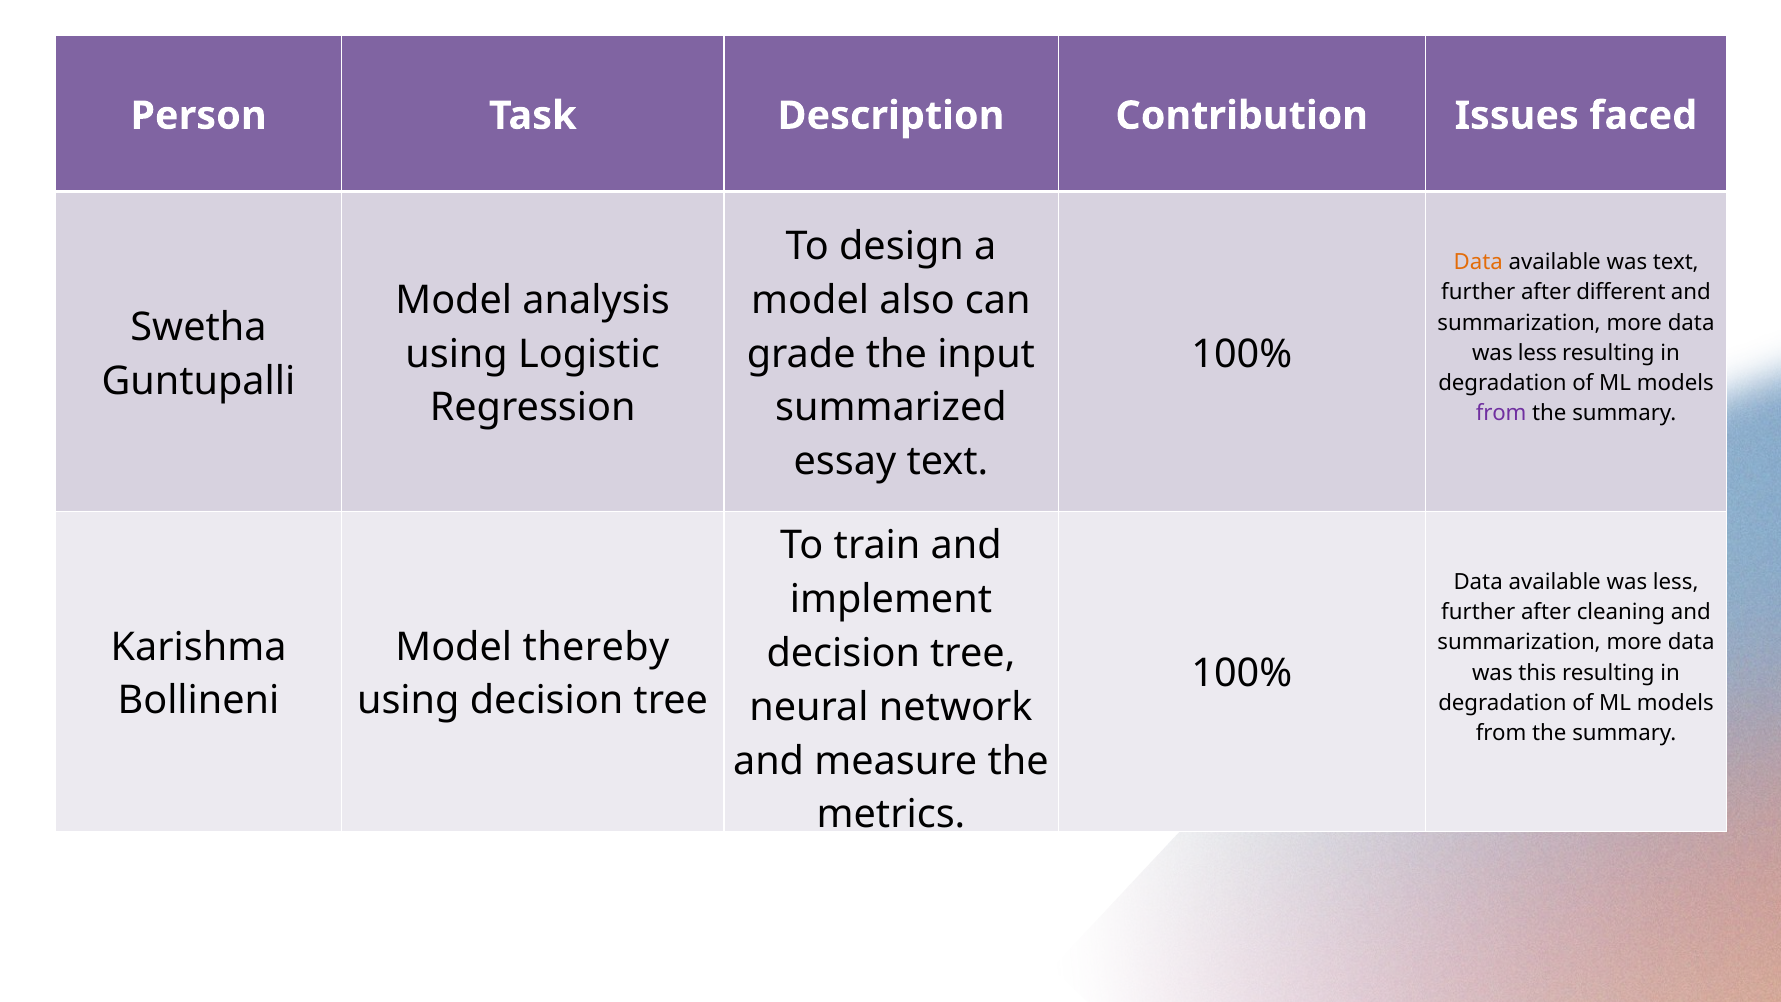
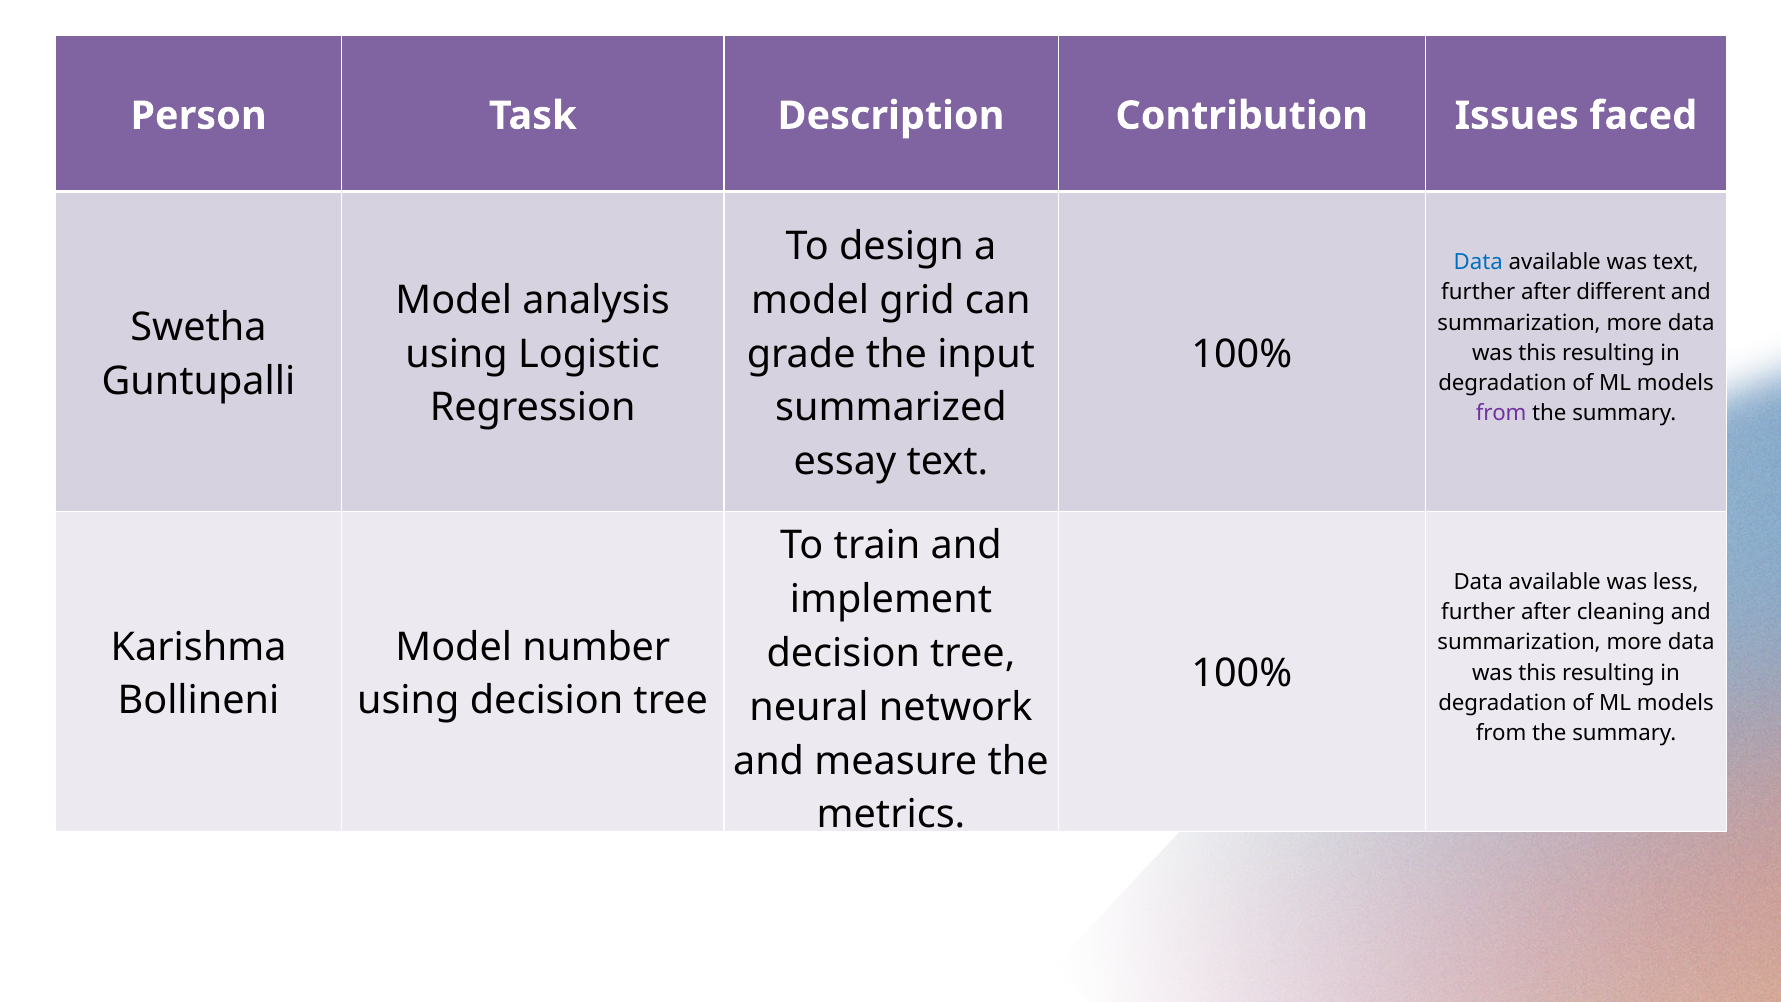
Data at (1478, 262) colour: orange -> blue
also: also -> grid
less at (1537, 353): less -> this
thereby: thereby -> number
